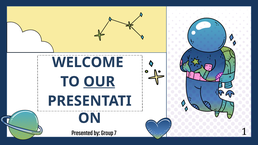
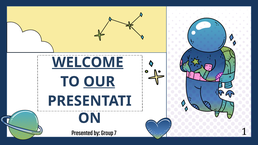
WELCOME underline: none -> present
